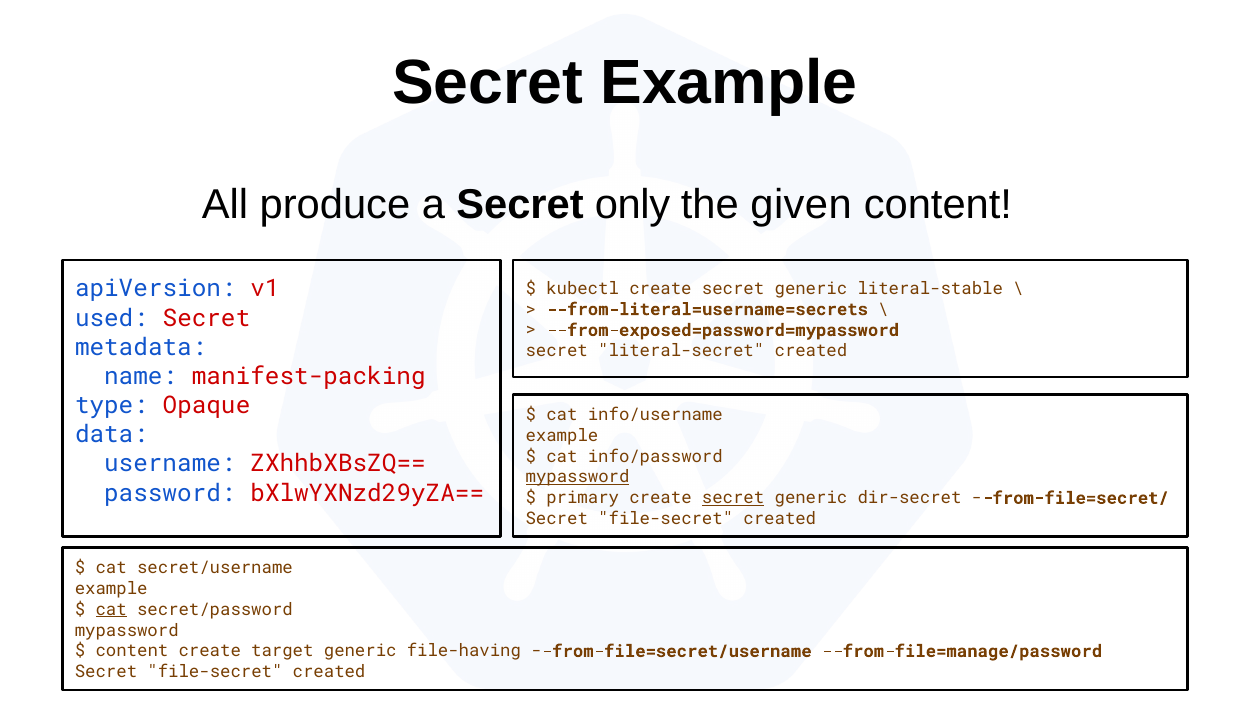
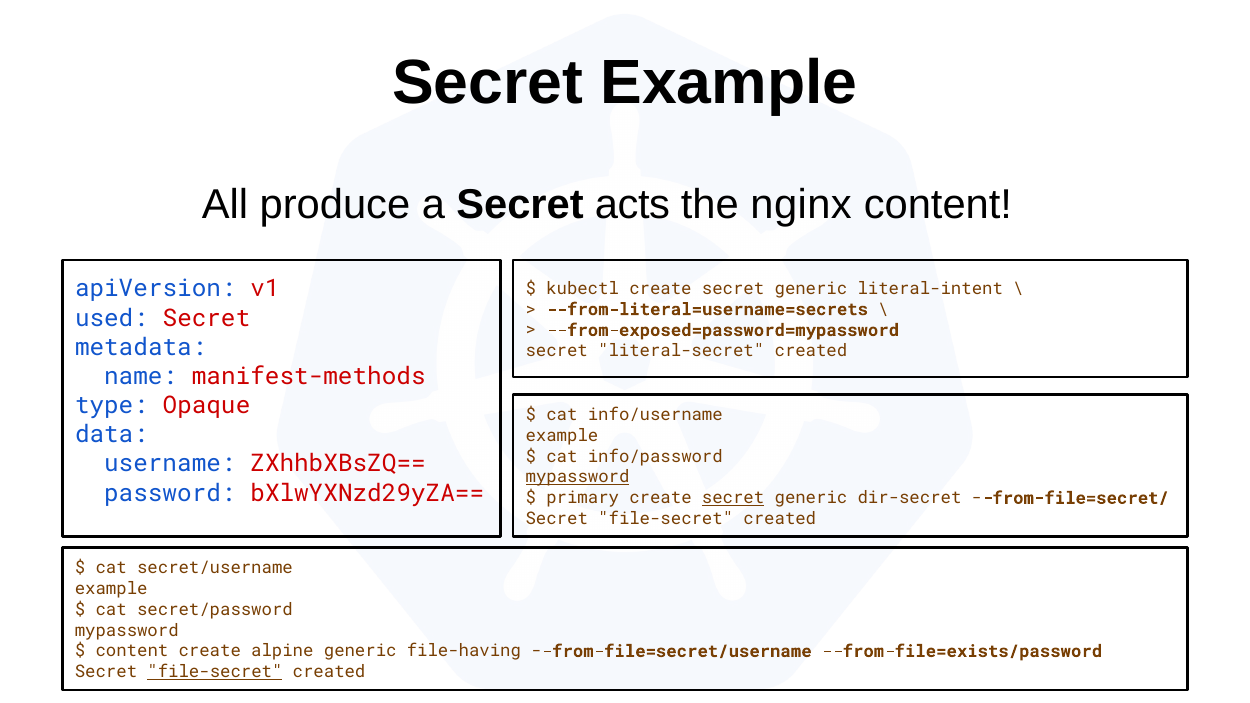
only: only -> acts
given: given -> nginx
literal-stable: literal-stable -> literal-intent
manifest-packing: manifest-packing -> manifest-methods
cat at (111, 610) underline: present -> none
target: target -> alpine
--from-file=manage/password: --from-file=manage/password -> --from-file=exists/password
file-secret at (215, 672) underline: none -> present
